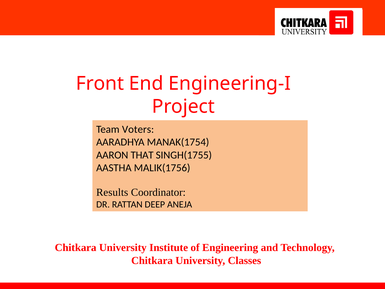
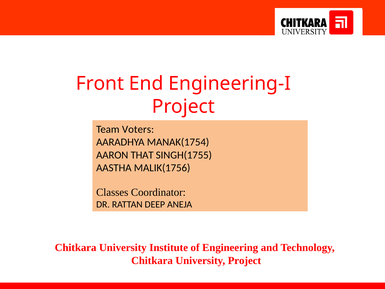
Results: Results -> Classes
University Classes: Classes -> Project
